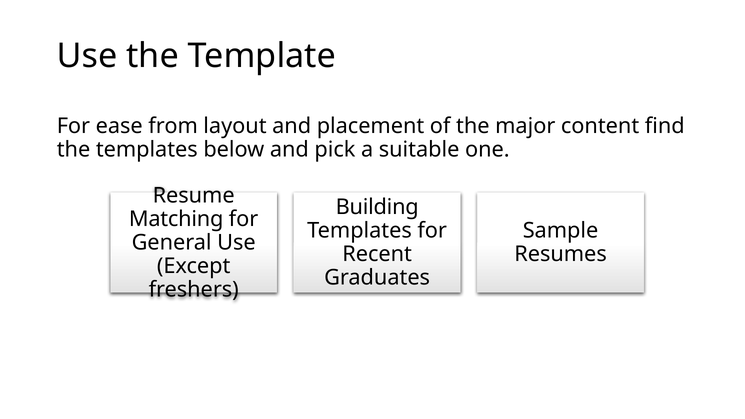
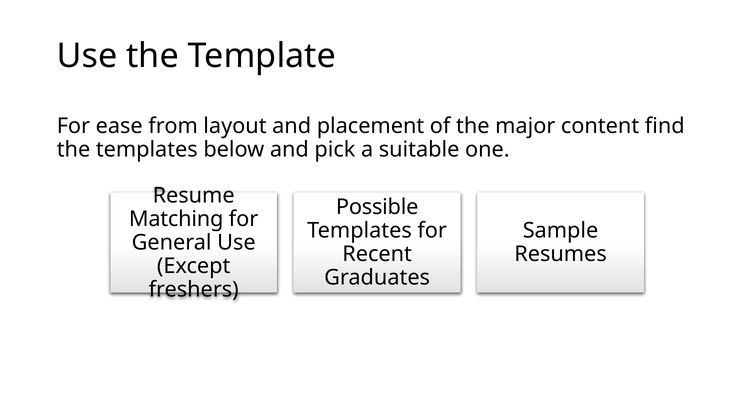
Building: Building -> Possible
